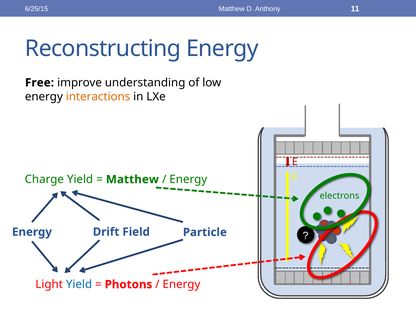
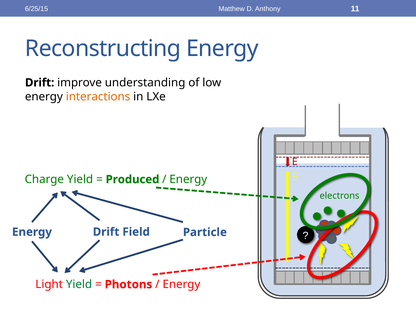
Free at (40, 83): Free -> Drift
Matthew at (132, 179): Matthew -> Produced
Yield at (79, 284) colour: blue -> green
